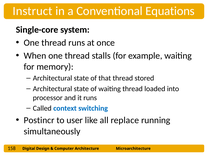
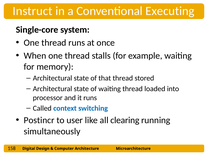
Equations: Equations -> Executing
replace: replace -> clearing
